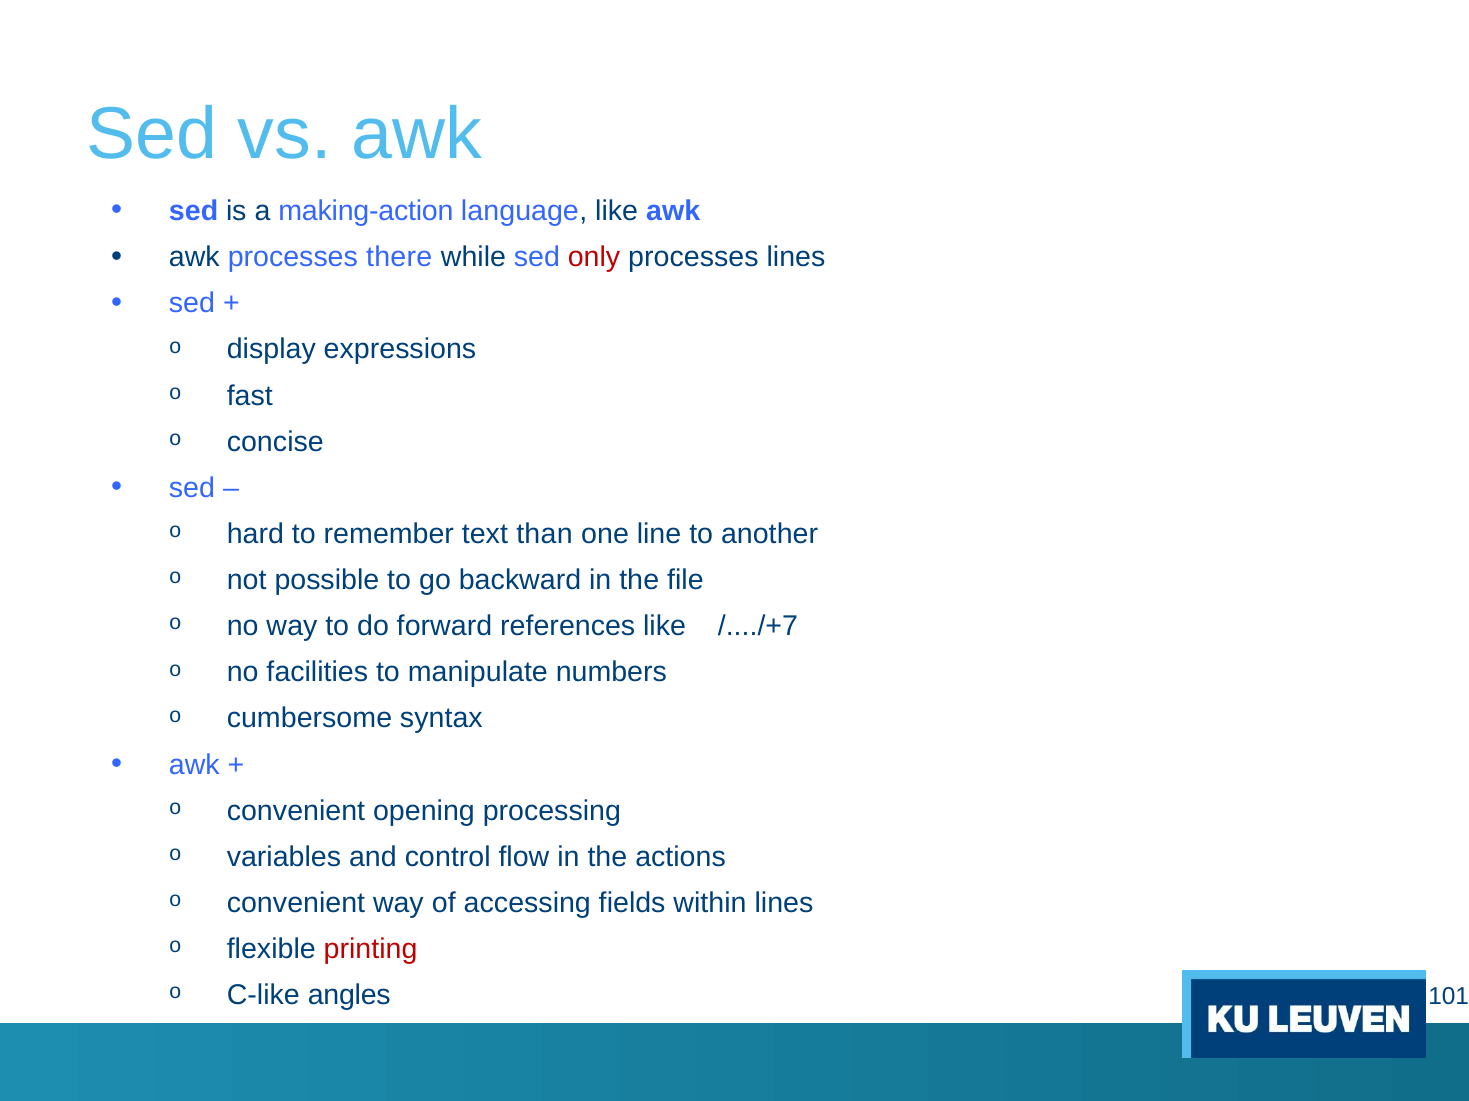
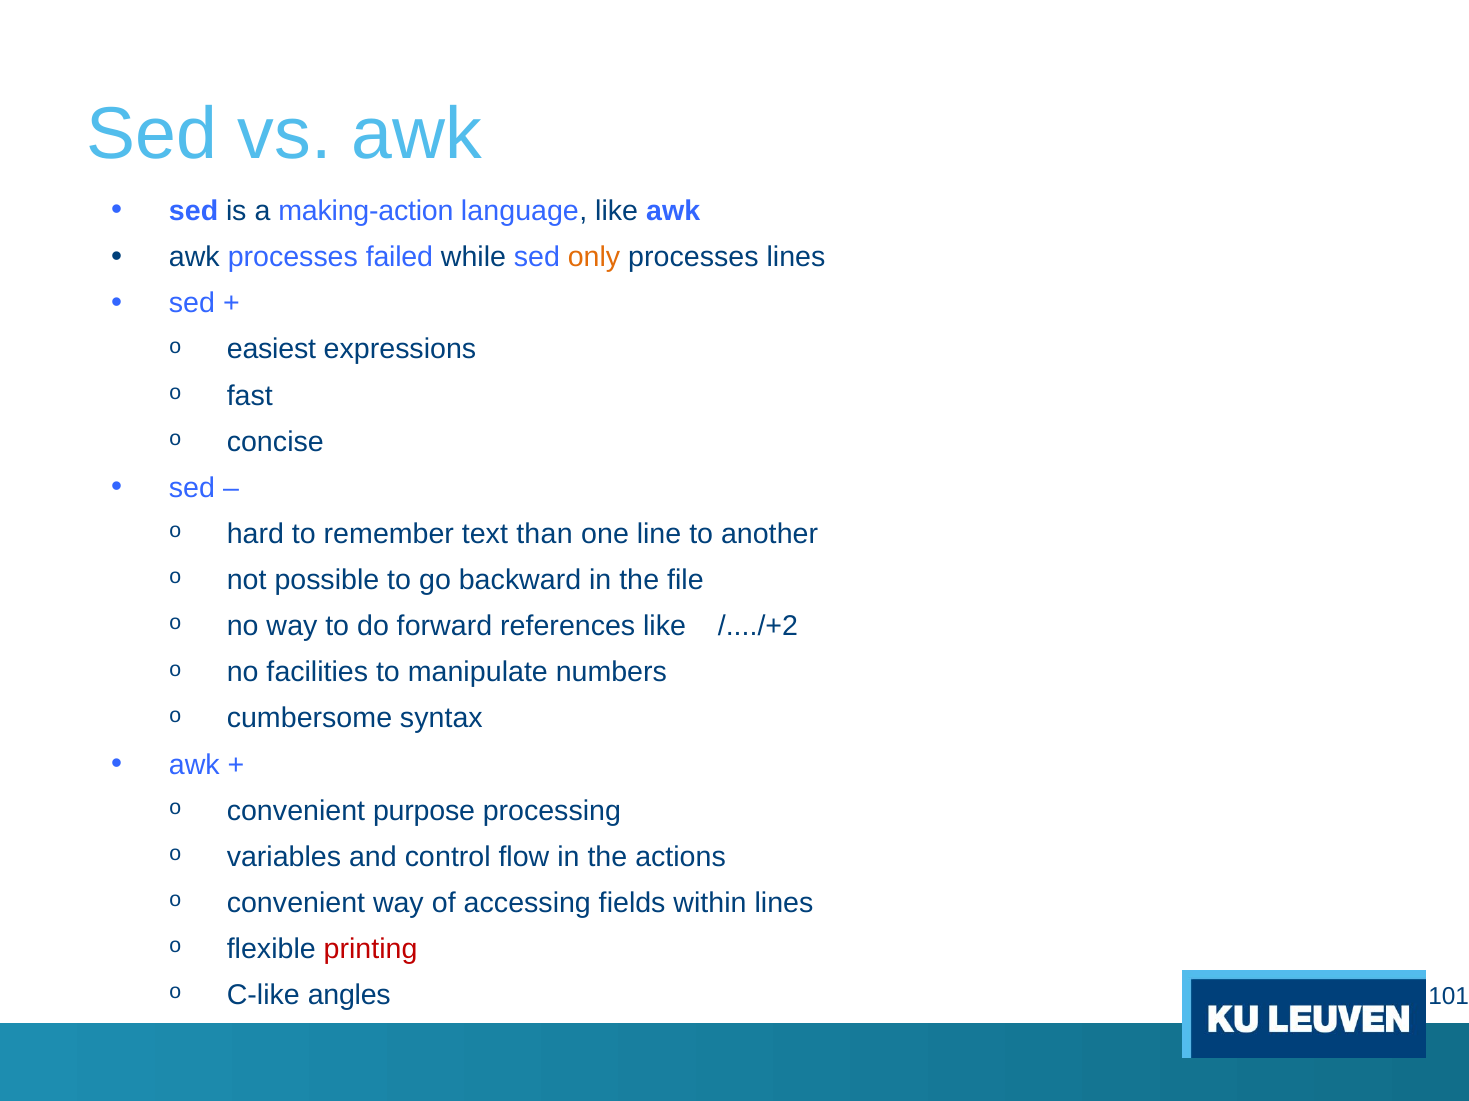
there: there -> failed
only colour: red -> orange
display: display -> easiest
/..../+7: /..../+7 -> /..../+2
opening: opening -> purpose
